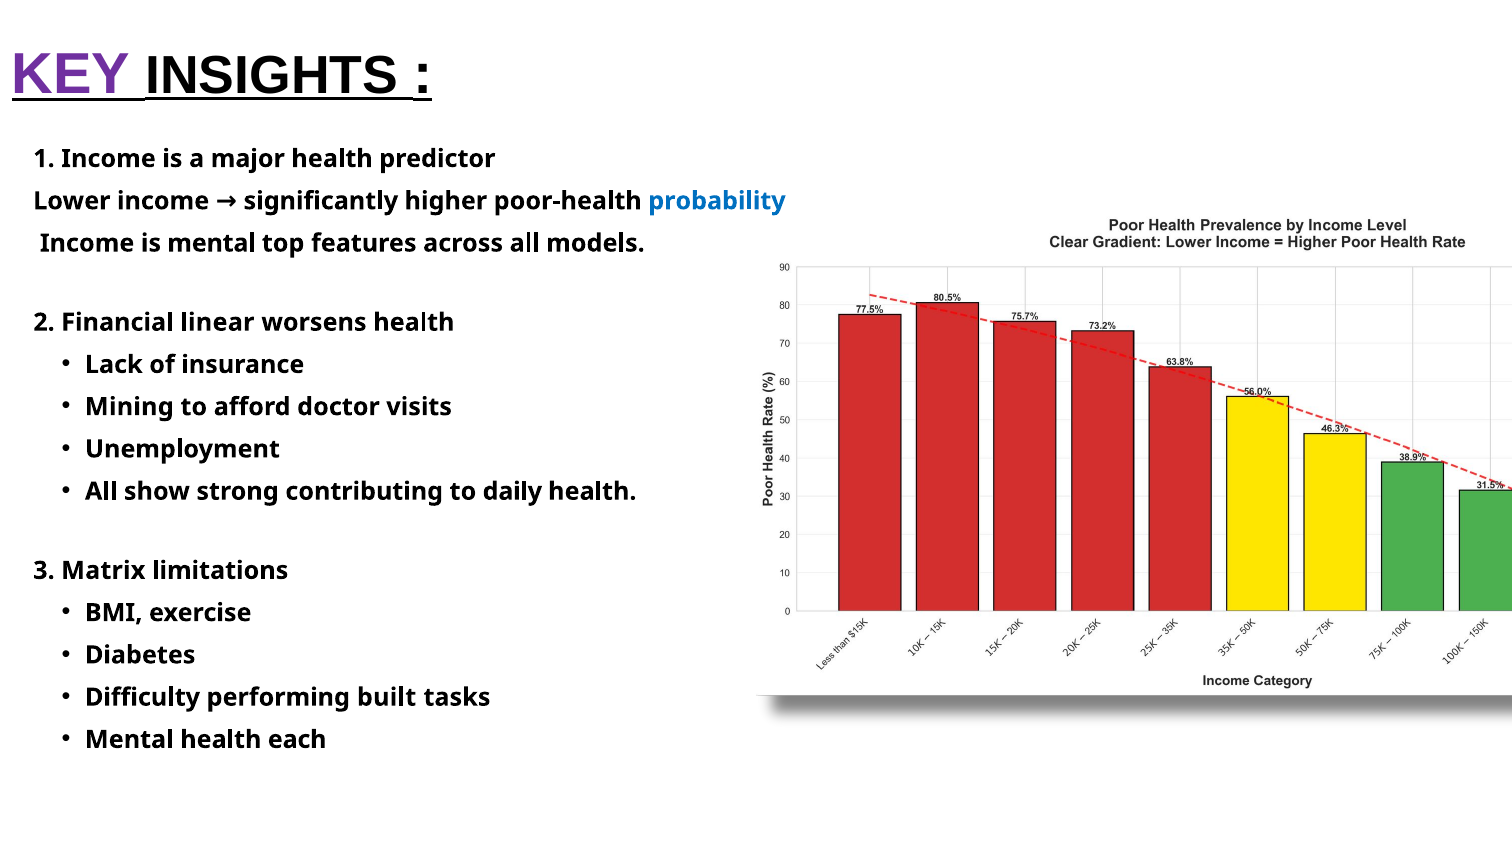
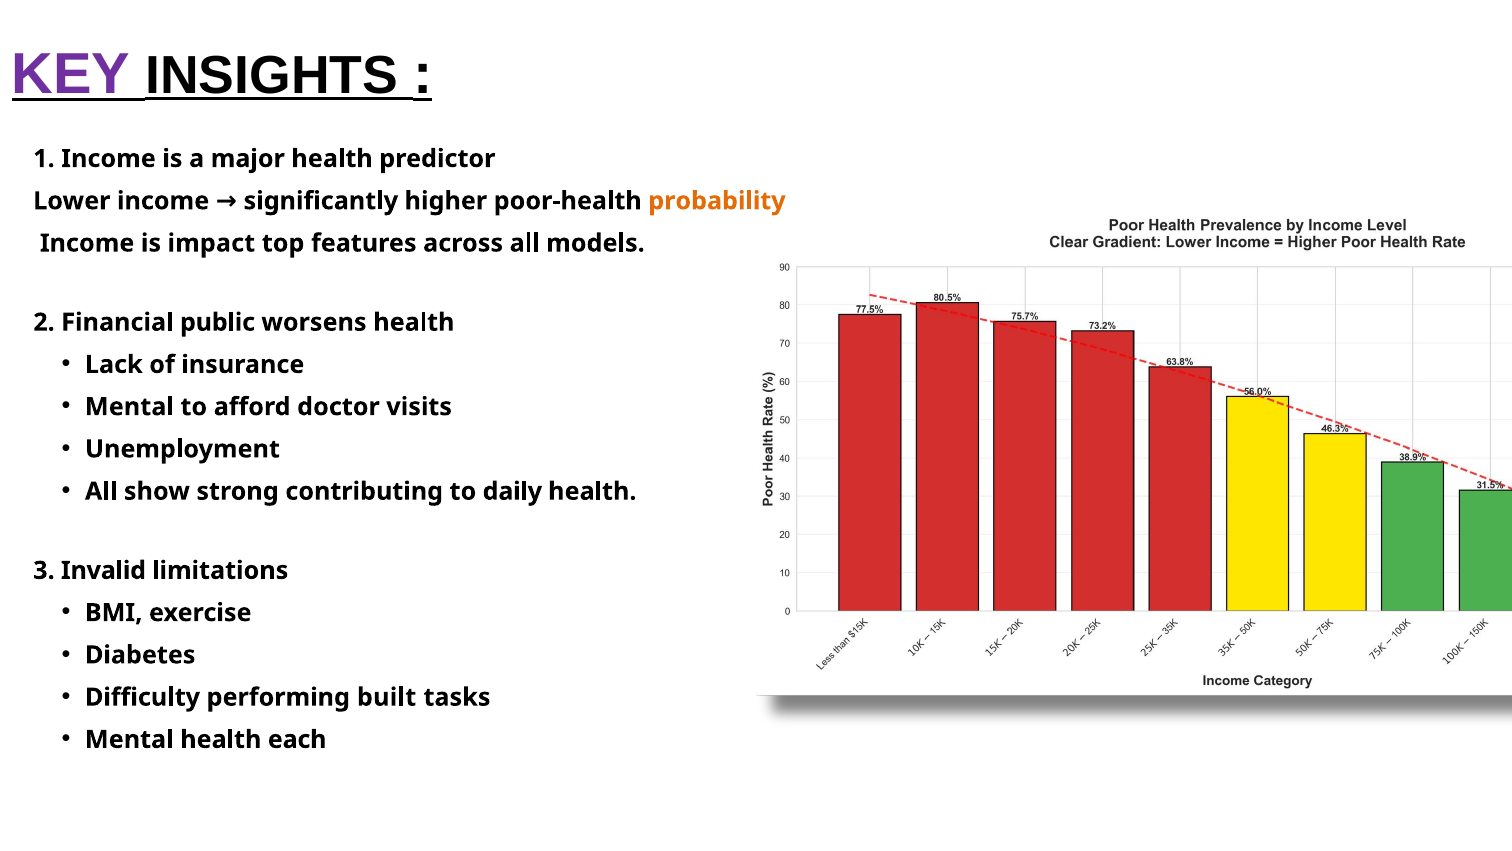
probability colour: blue -> orange
is mental: mental -> impact
linear: linear -> public
Mining at (129, 407): Mining -> Mental
Matrix: Matrix -> Invalid
